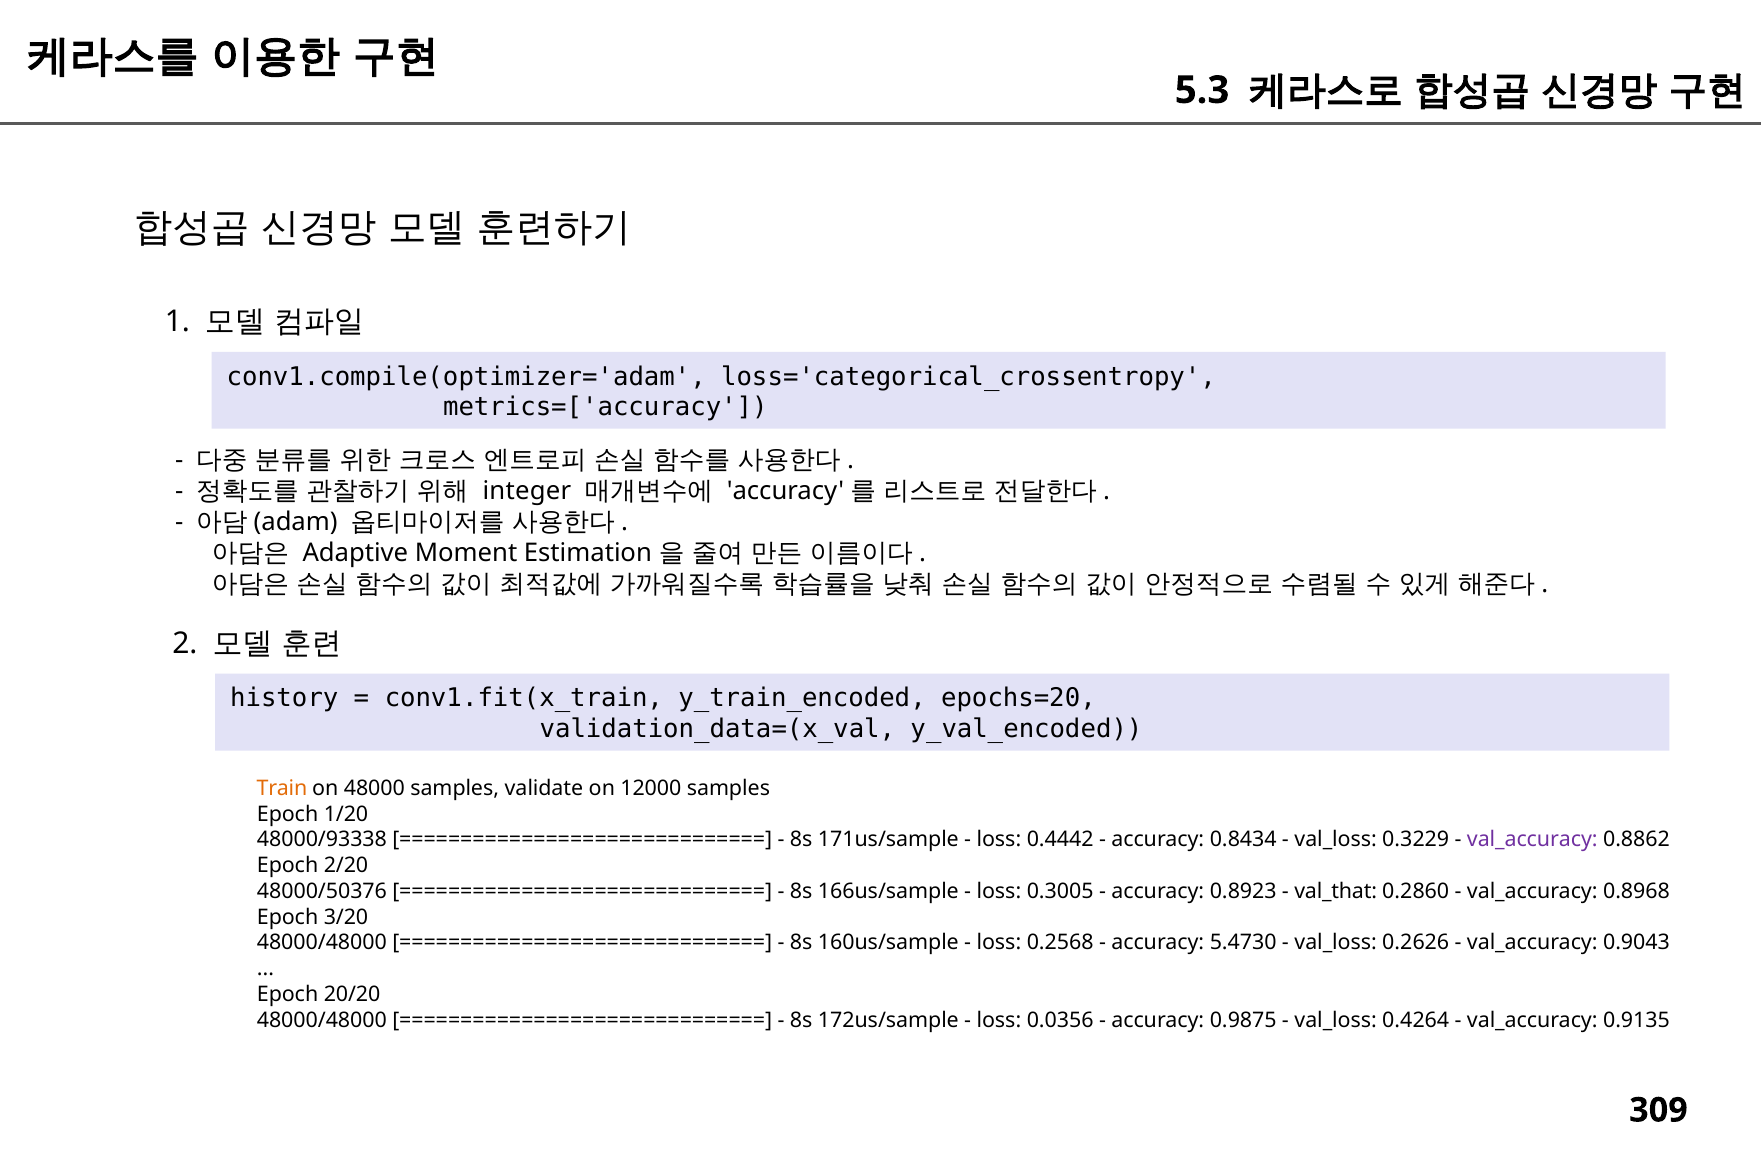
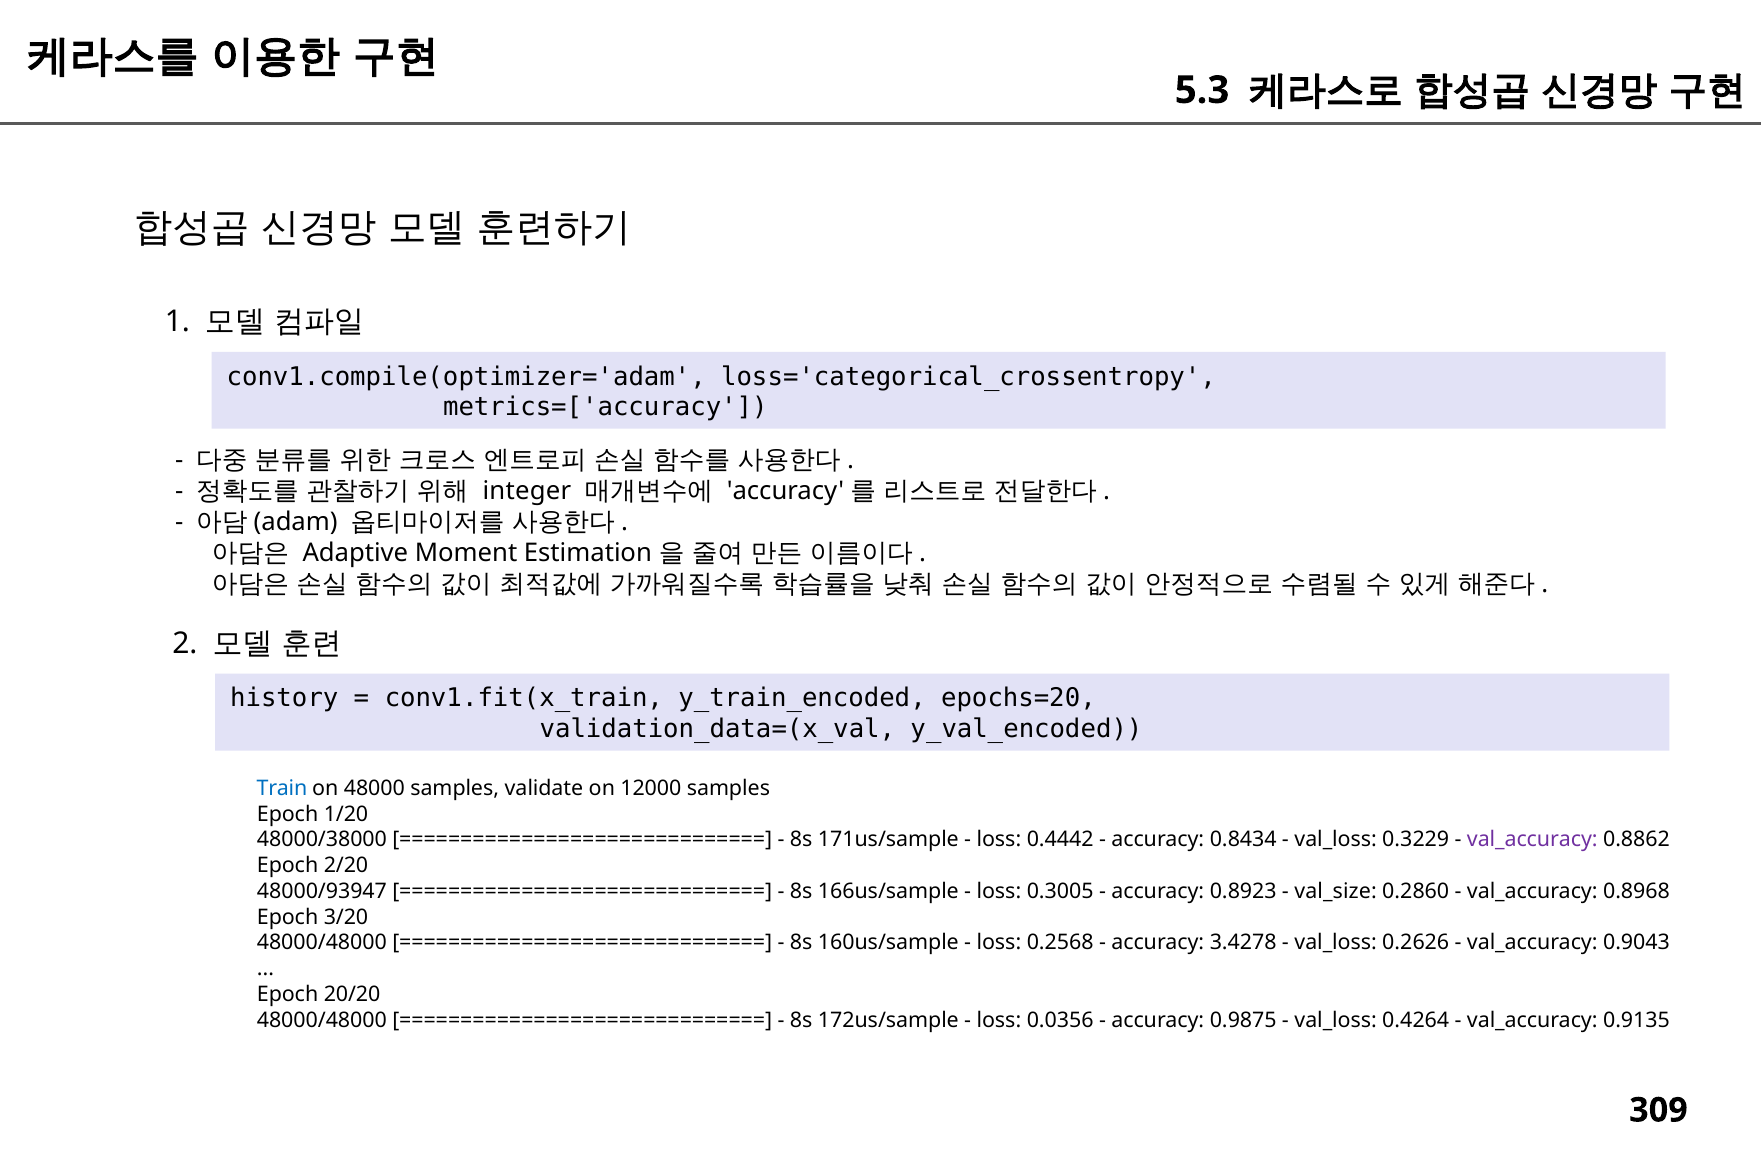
Train colour: orange -> blue
48000/93338: 48000/93338 -> 48000/38000
48000/50376: 48000/50376 -> 48000/93947
val_that: val_that -> val_size
5.4730: 5.4730 -> 3.4278
